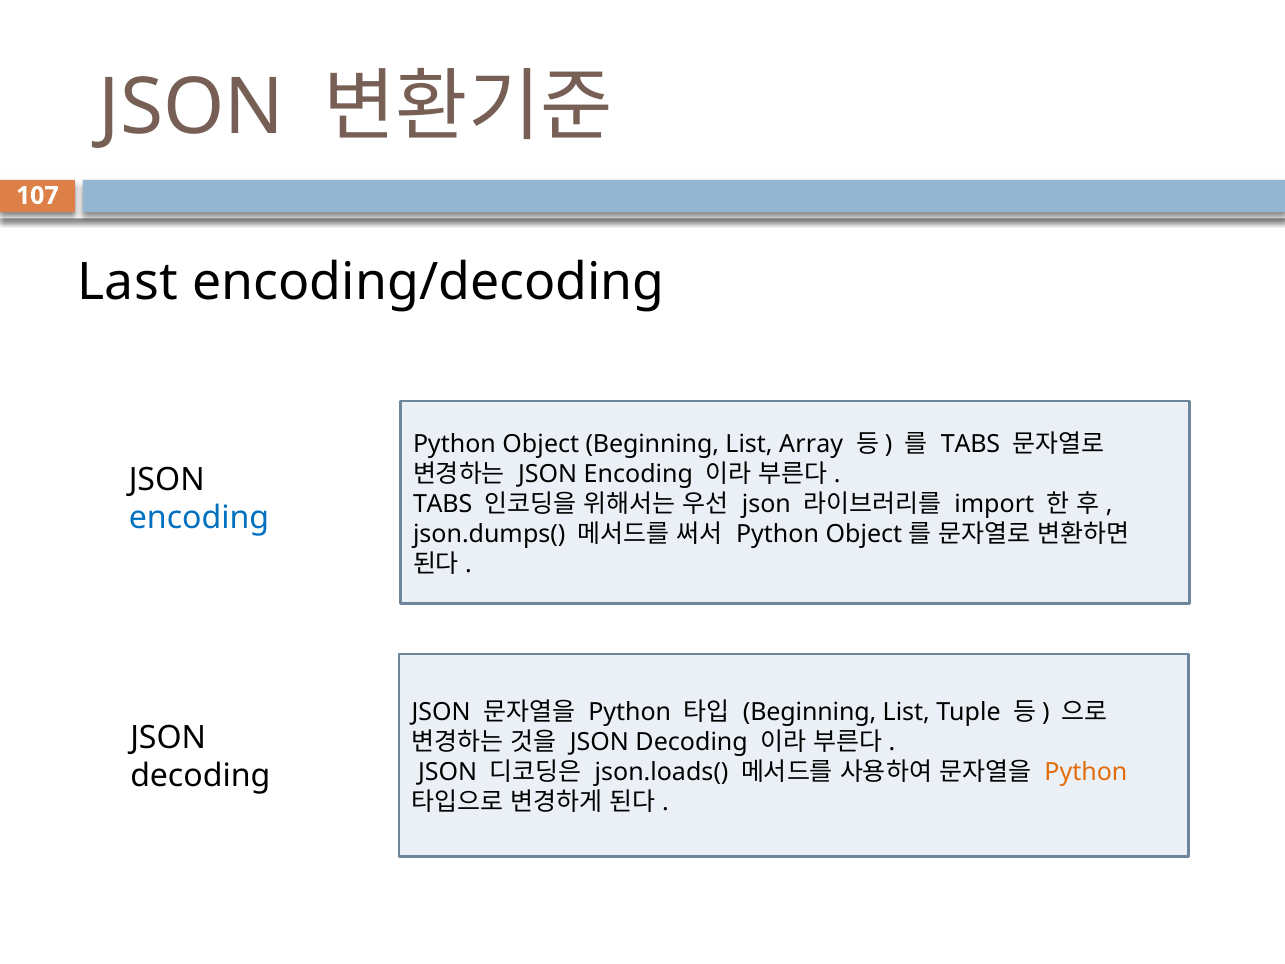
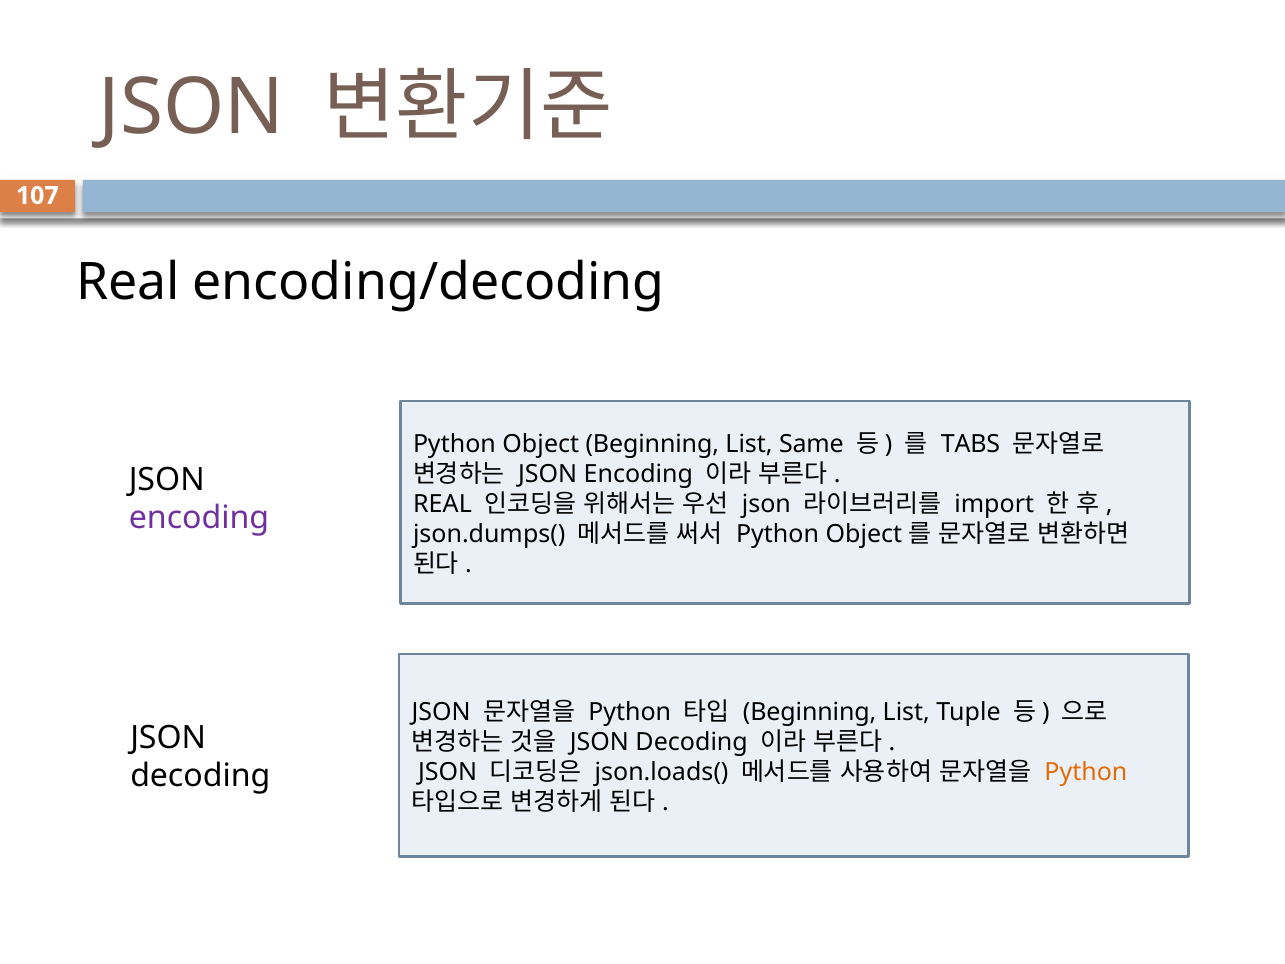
Last at (128, 282): Last -> Real
Array: Array -> Same
TABS at (443, 504): TABS -> REAL
encoding at (199, 518) colour: blue -> purple
